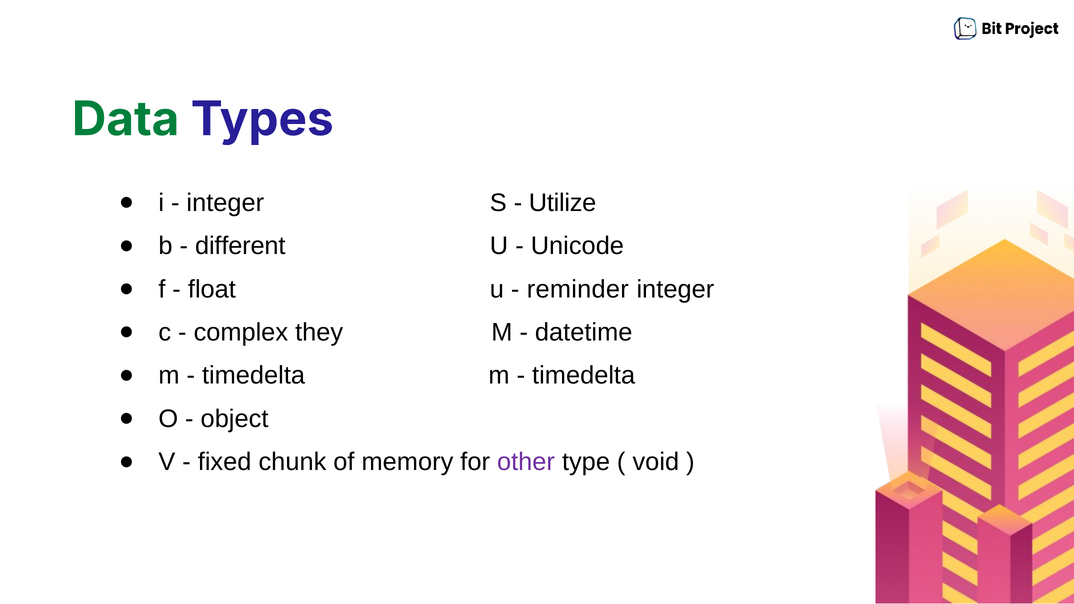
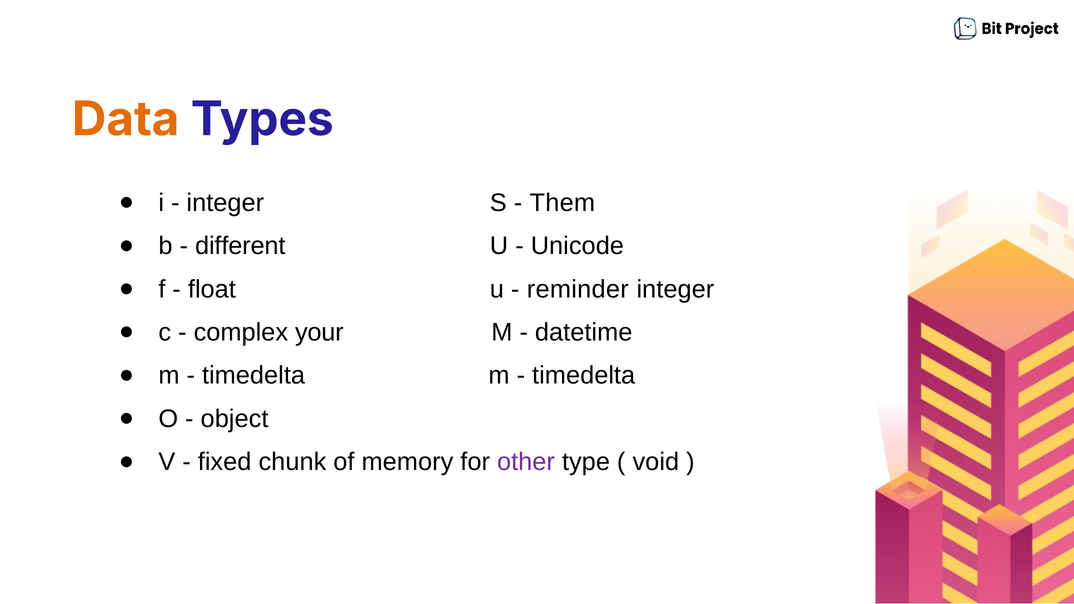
Data colour: green -> orange
Utilize: Utilize -> Them
they: they -> your
